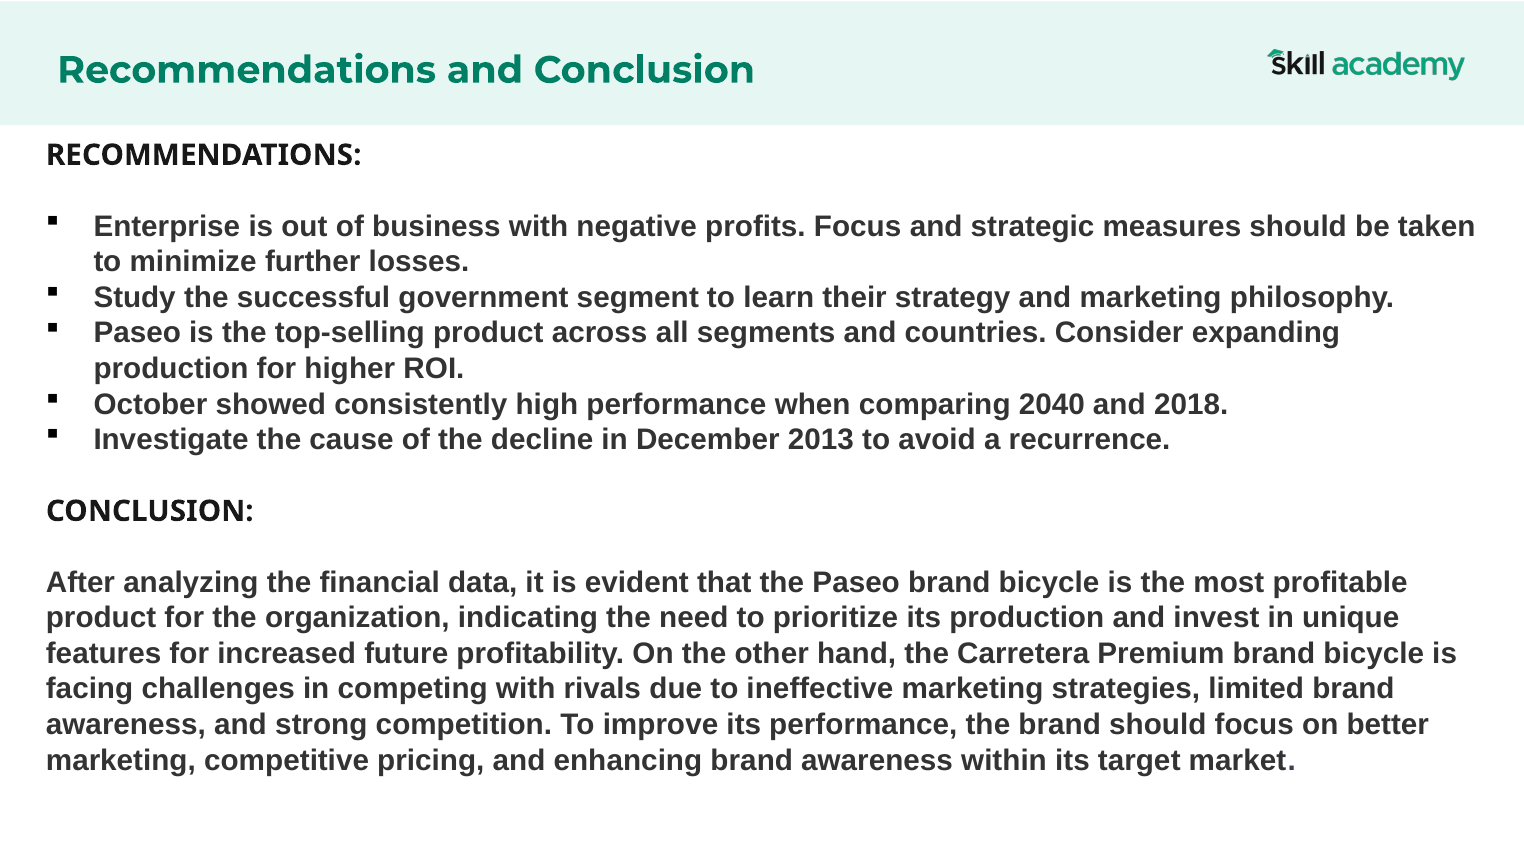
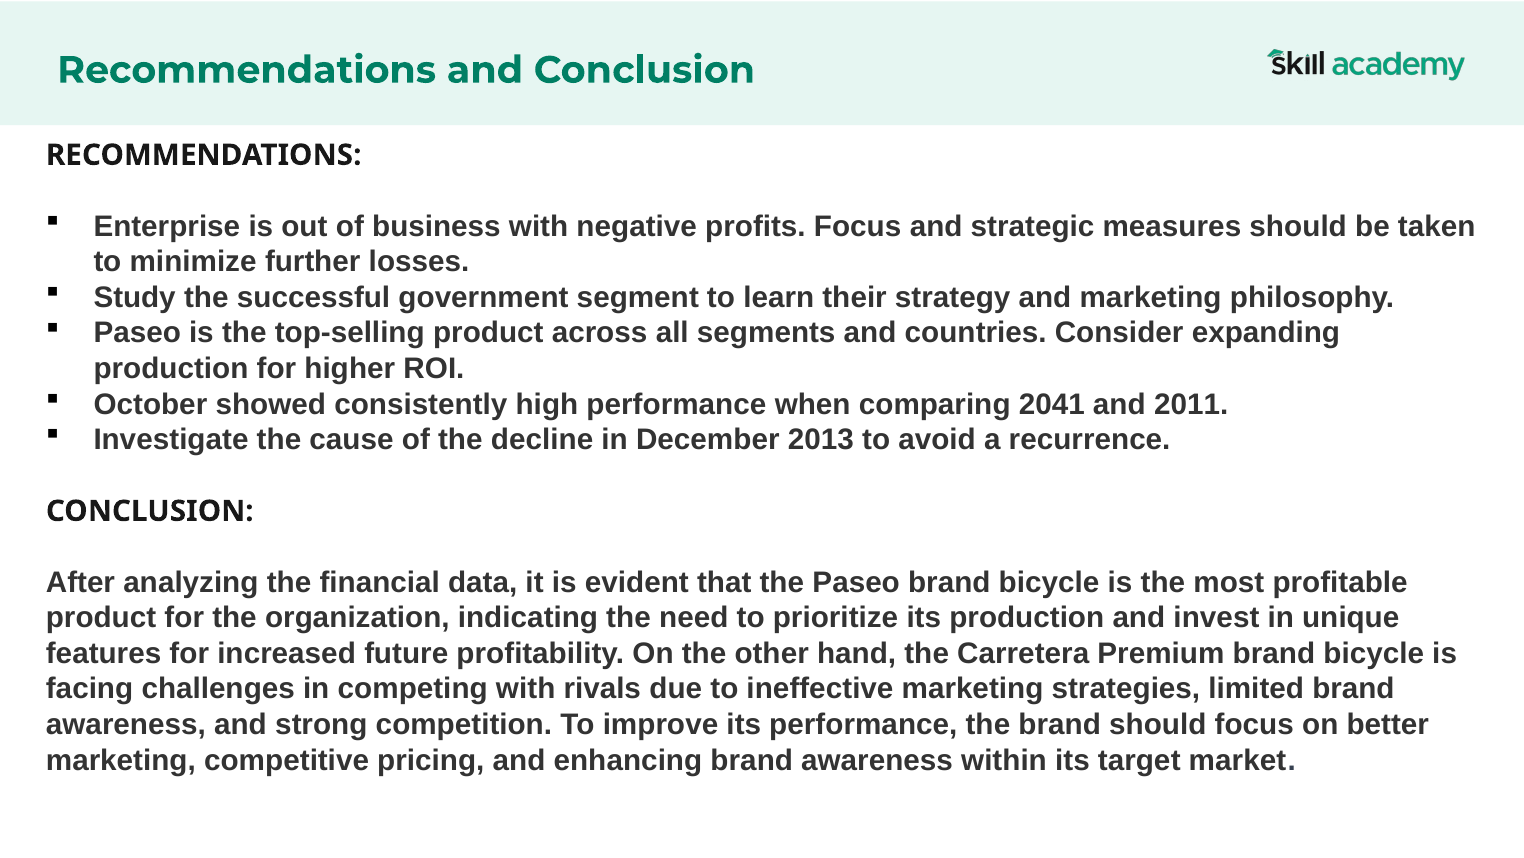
2040: 2040 -> 2041
2018: 2018 -> 2011
